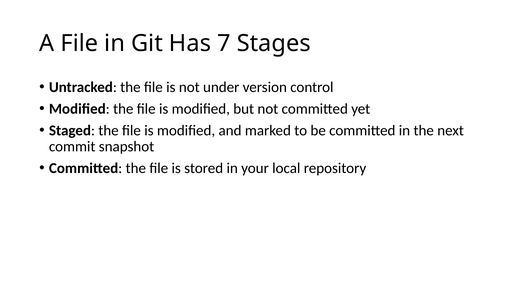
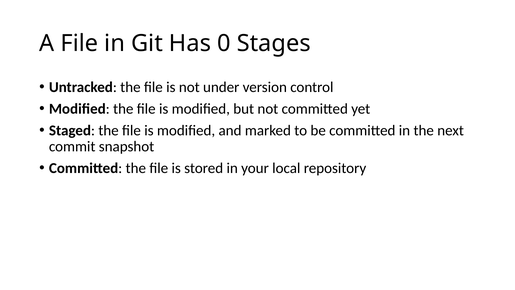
7: 7 -> 0
